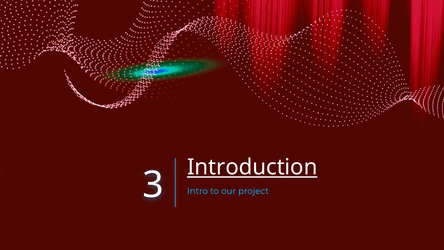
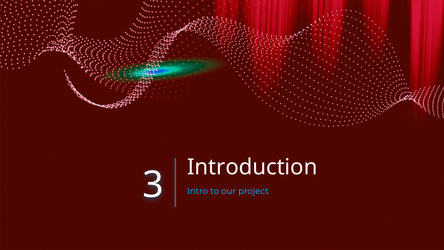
Introduction underline: present -> none
